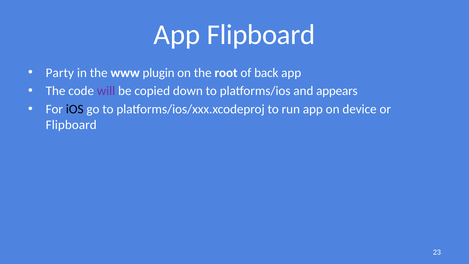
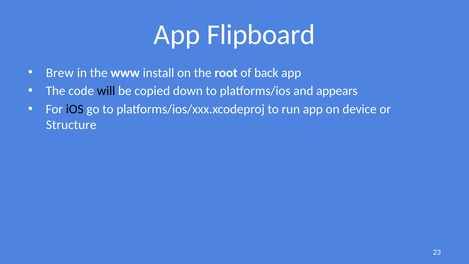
Party: Party -> Brew
plugin: plugin -> install
will colour: purple -> black
Flipboard at (71, 125): Flipboard -> Structure
